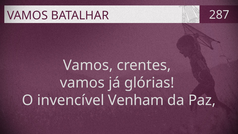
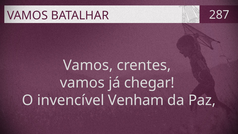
glórias: glórias -> chegar
